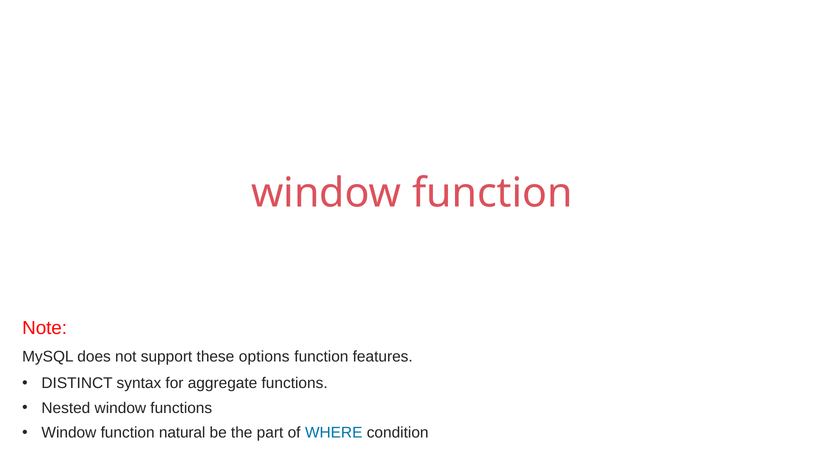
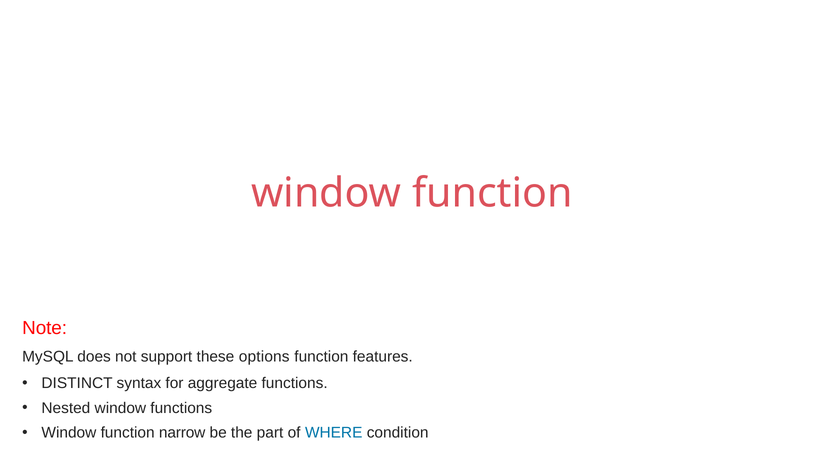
natural: natural -> narrow
